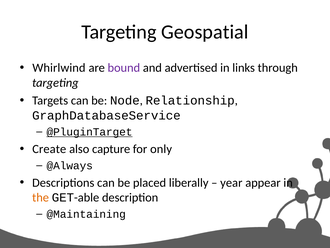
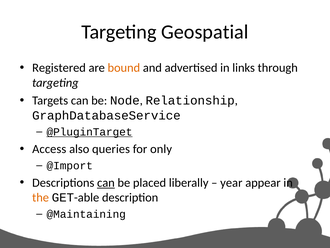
Whirlwind: Whirlwind -> Registered
bound colour: purple -> orange
Create: Create -> Access
capture: capture -> queries
@Always: @Always -> @Import
can at (106, 182) underline: none -> present
